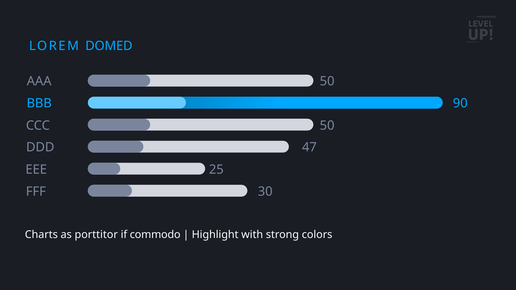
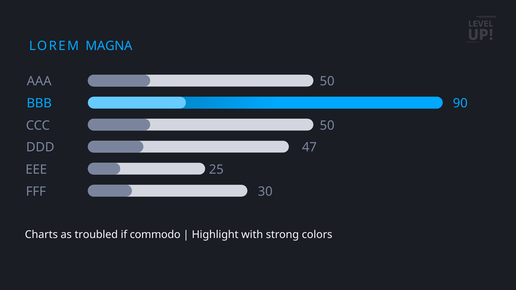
DOMED: DOMED -> MAGNA
porttitor: porttitor -> troubled
